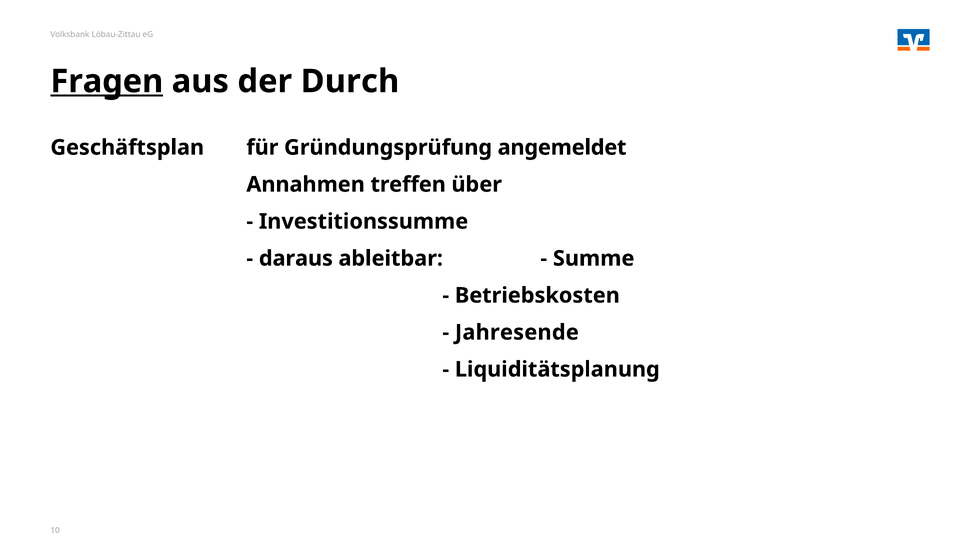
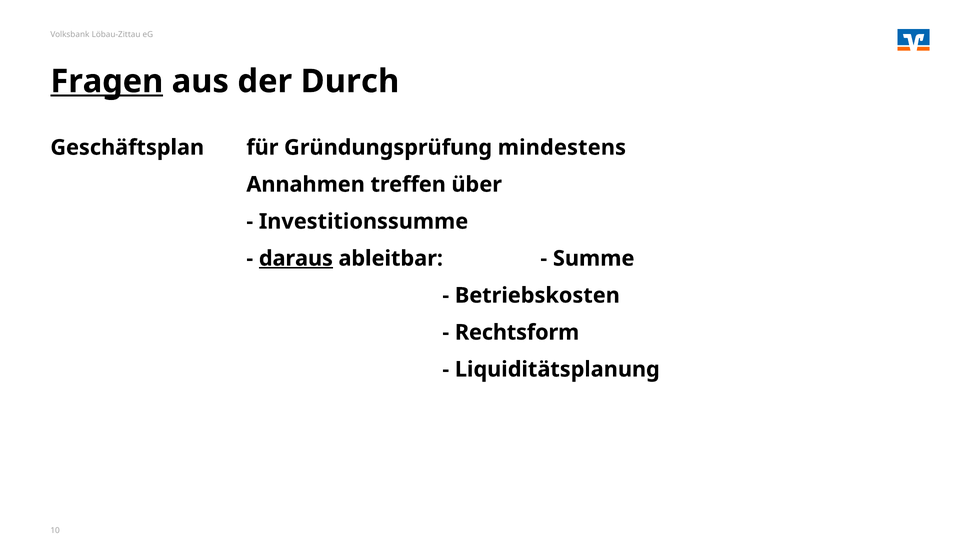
angemeldet: angemeldet -> mindestens
daraus underline: none -> present
Jahresende: Jahresende -> Rechtsform
